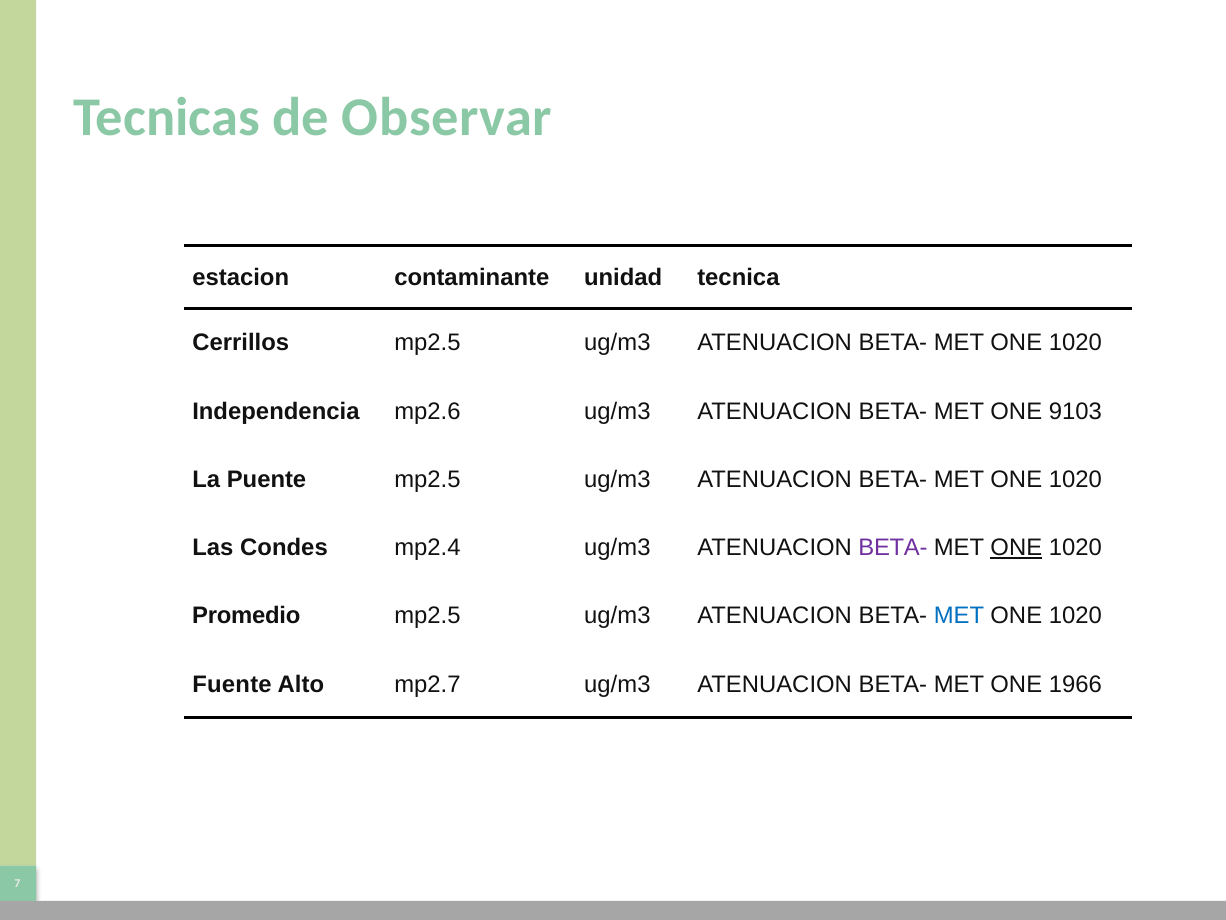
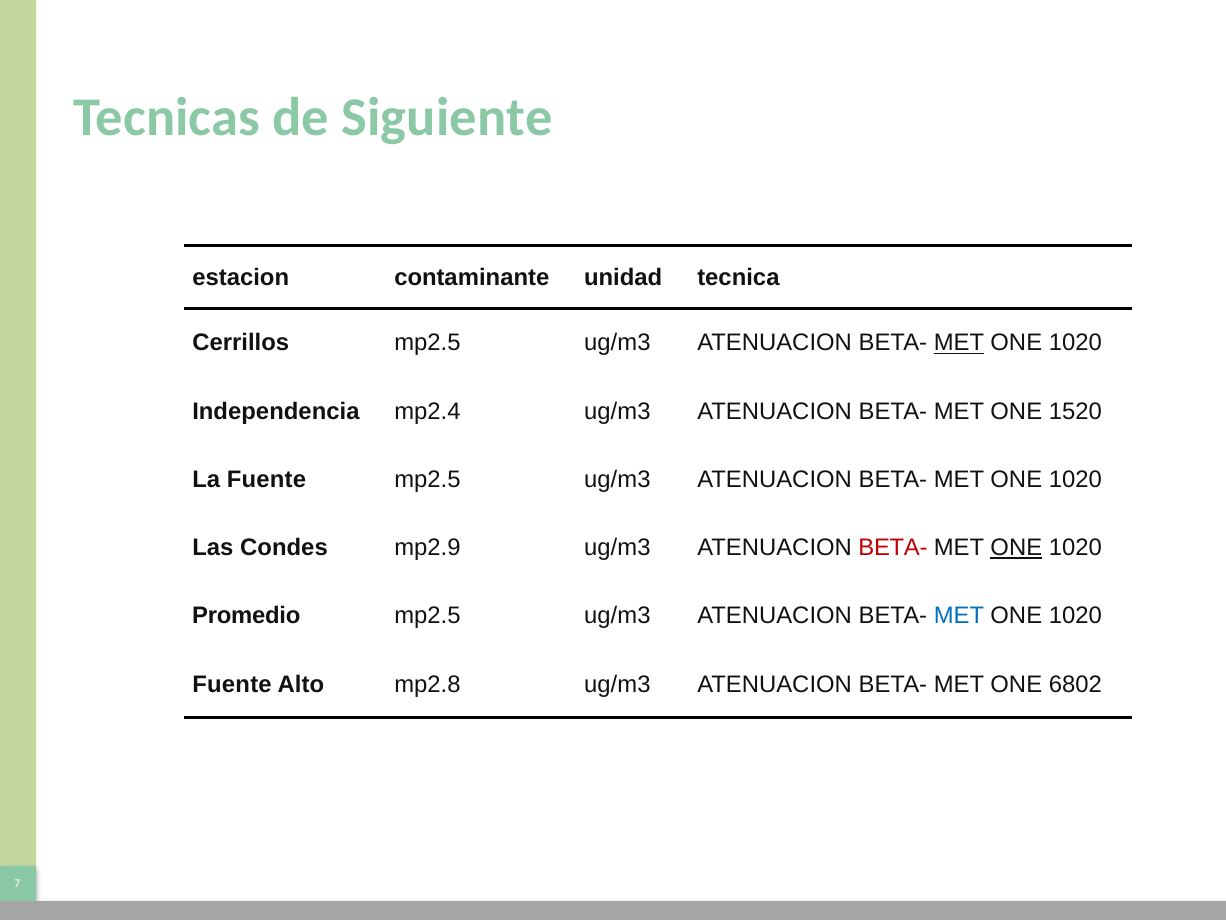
Observar: Observar -> Siguiente
MET at (959, 343) underline: none -> present
mp2.6: mp2.6 -> mp2.4
9103: 9103 -> 1520
La Puente: Puente -> Fuente
mp2.4: mp2.4 -> mp2.9
BETA- at (893, 547) colour: purple -> red
mp2.7: mp2.7 -> mp2.8
1966: 1966 -> 6802
